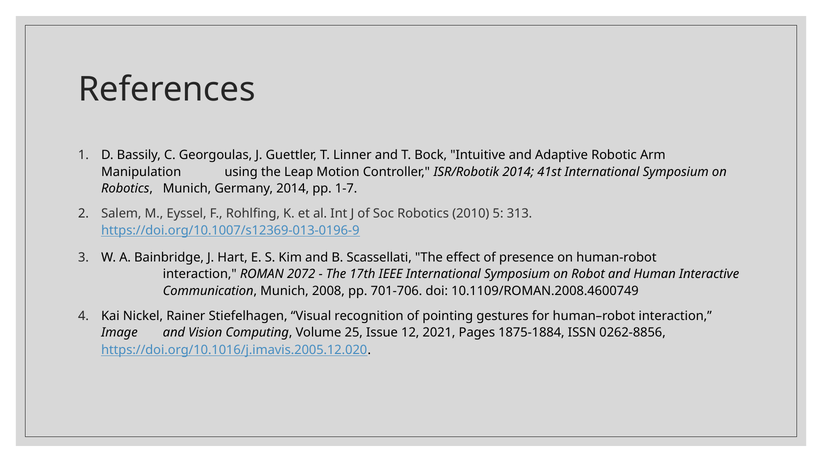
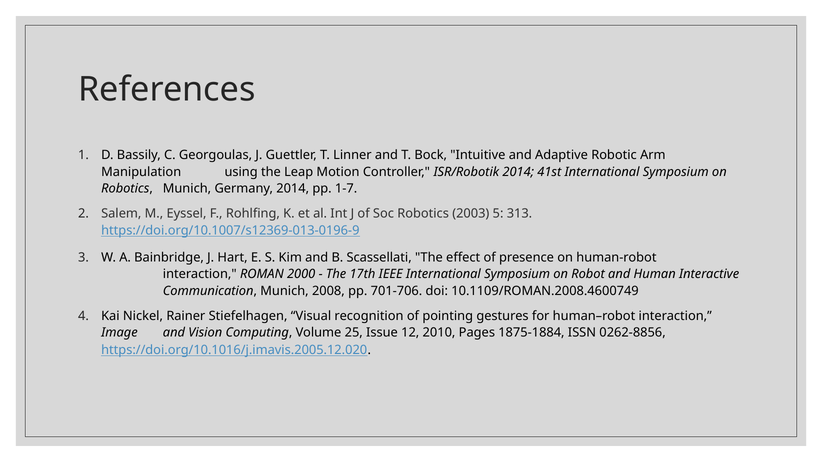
2010: 2010 -> 2003
2072: 2072 -> 2000
2021: 2021 -> 2010
